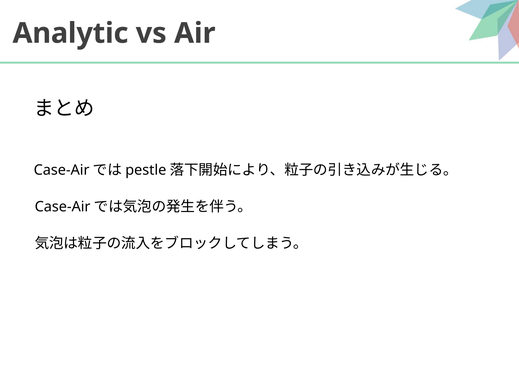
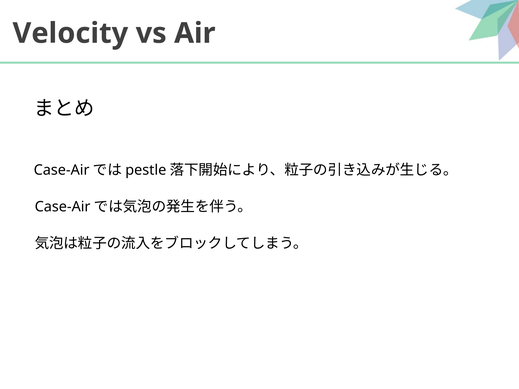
Analytic: Analytic -> Velocity
